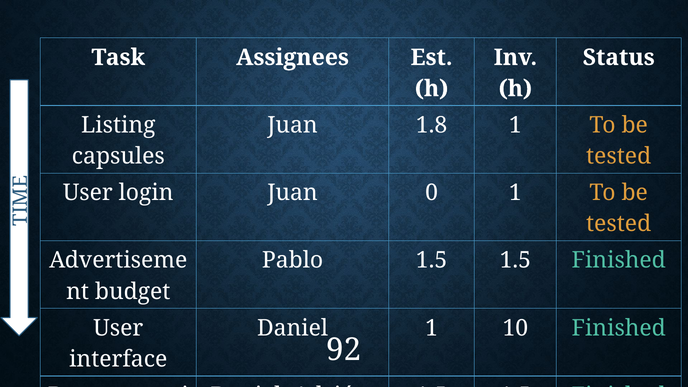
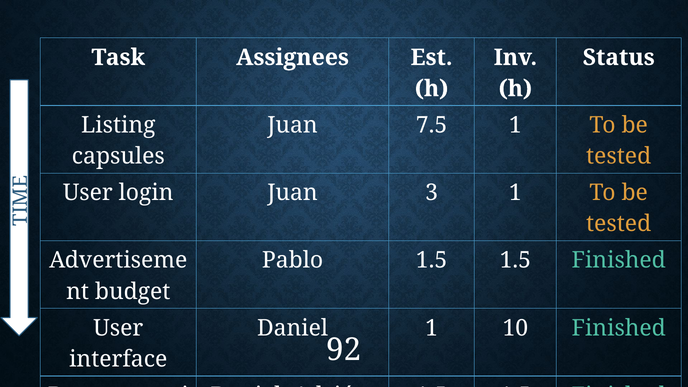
1.8: 1.8 -> 7.5
Juan 0: 0 -> 3
